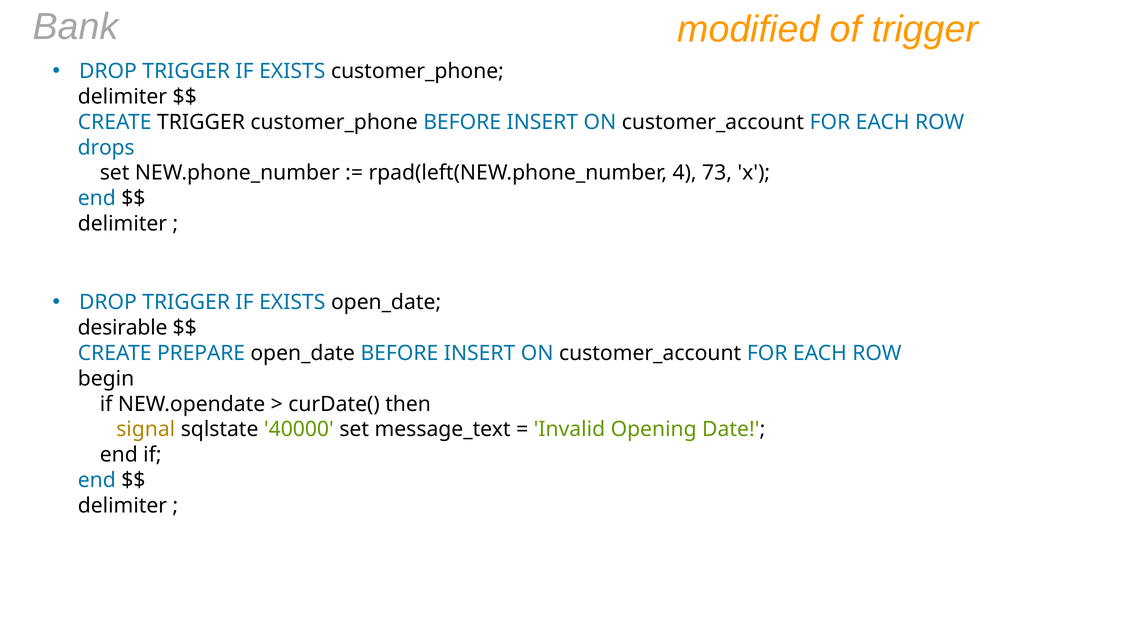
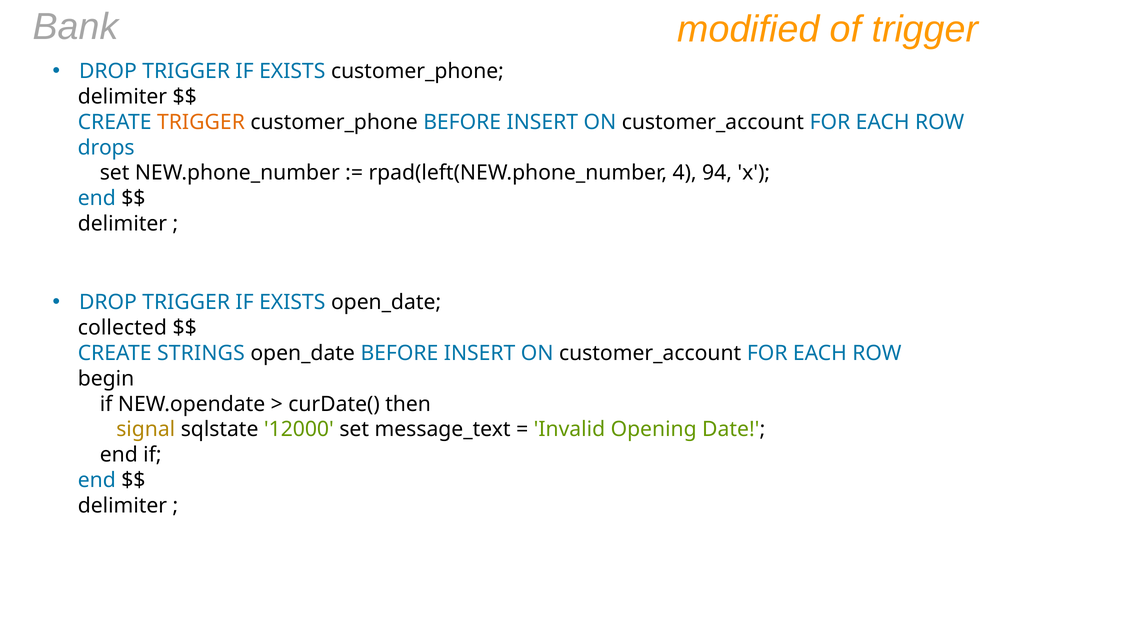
TRIGGER at (201, 122) colour: black -> orange
73: 73 -> 94
desirable: desirable -> collected
PREPARE: PREPARE -> STRINGS
40000: 40000 -> 12000
